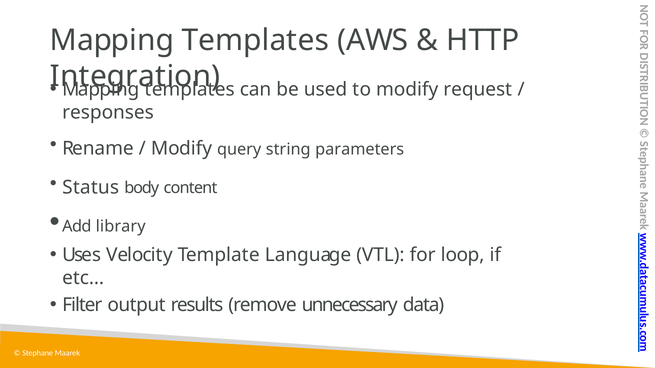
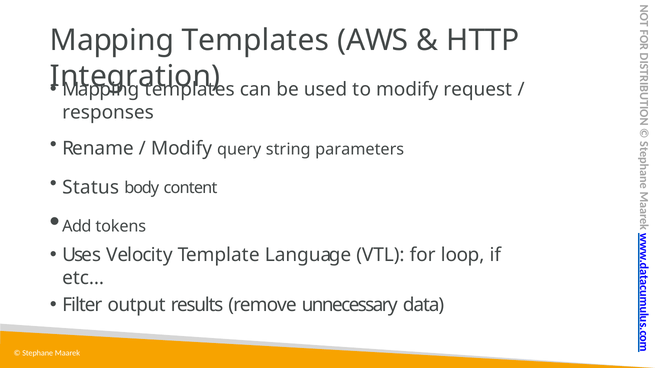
library: library -> tokens
